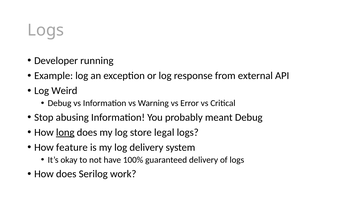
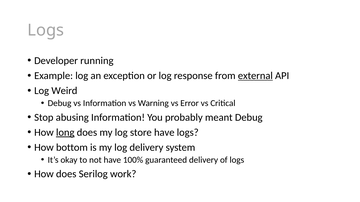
external underline: none -> present
store legal: legal -> have
feature: feature -> bottom
